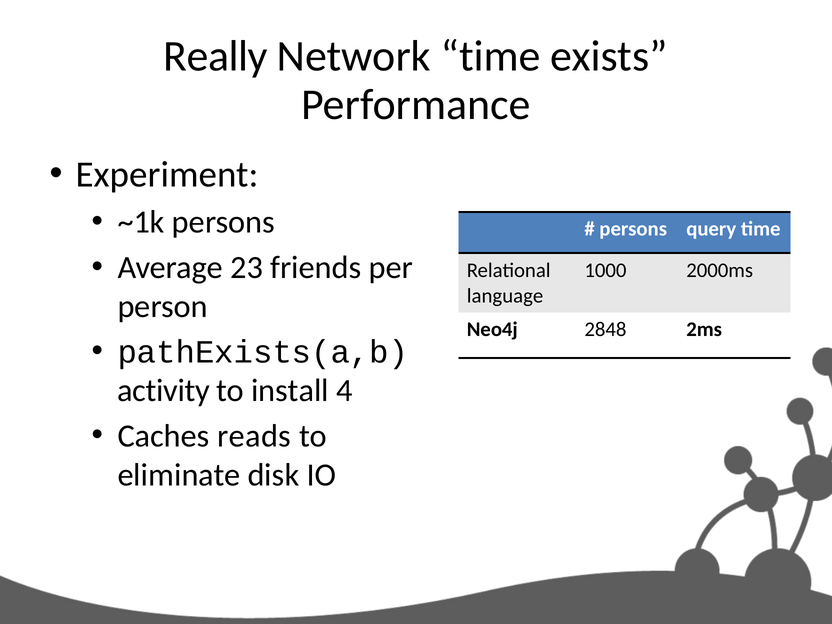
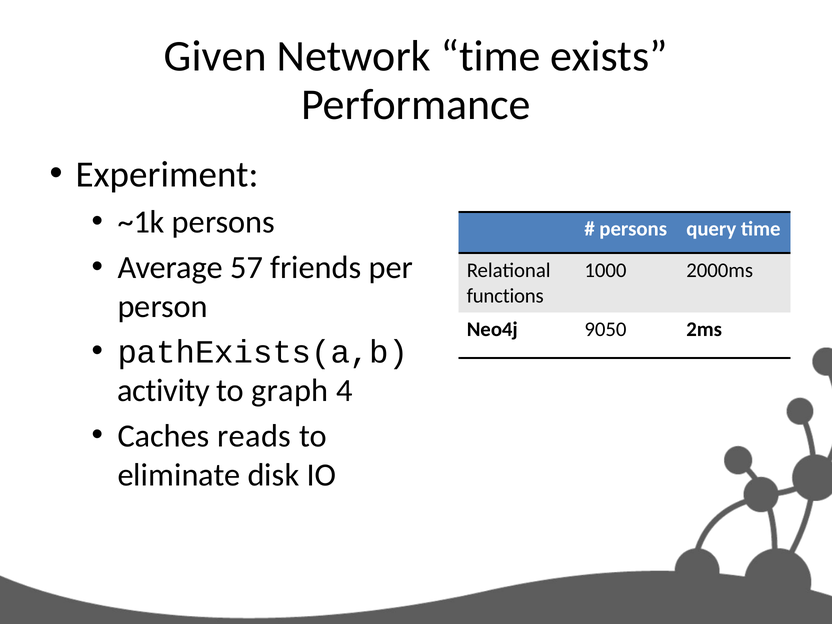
Really: Really -> Given
23: 23 -> 57
language: language -> functions
2848: 2848 -> 9050
install: install -> graph
